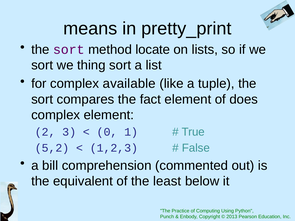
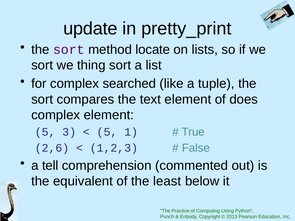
means: means -> update
available: available -> searched
fact: fact -> text
2 at (45, 132): 2 -> 5
0 at (107, 132): 0 -> 5
5,2: 5,2 -> 2,6
bill: bill -> tell
